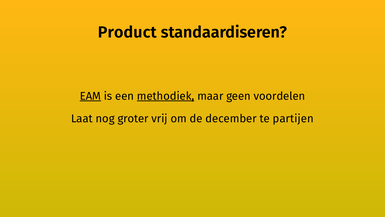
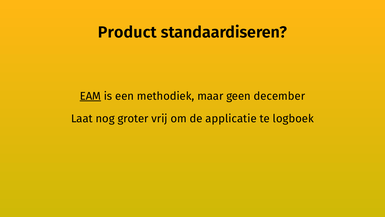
methodiek underline: present -> none
voordelen: voordelen -> december
december: december -> applicatie
partijen: partijen -> logboek
